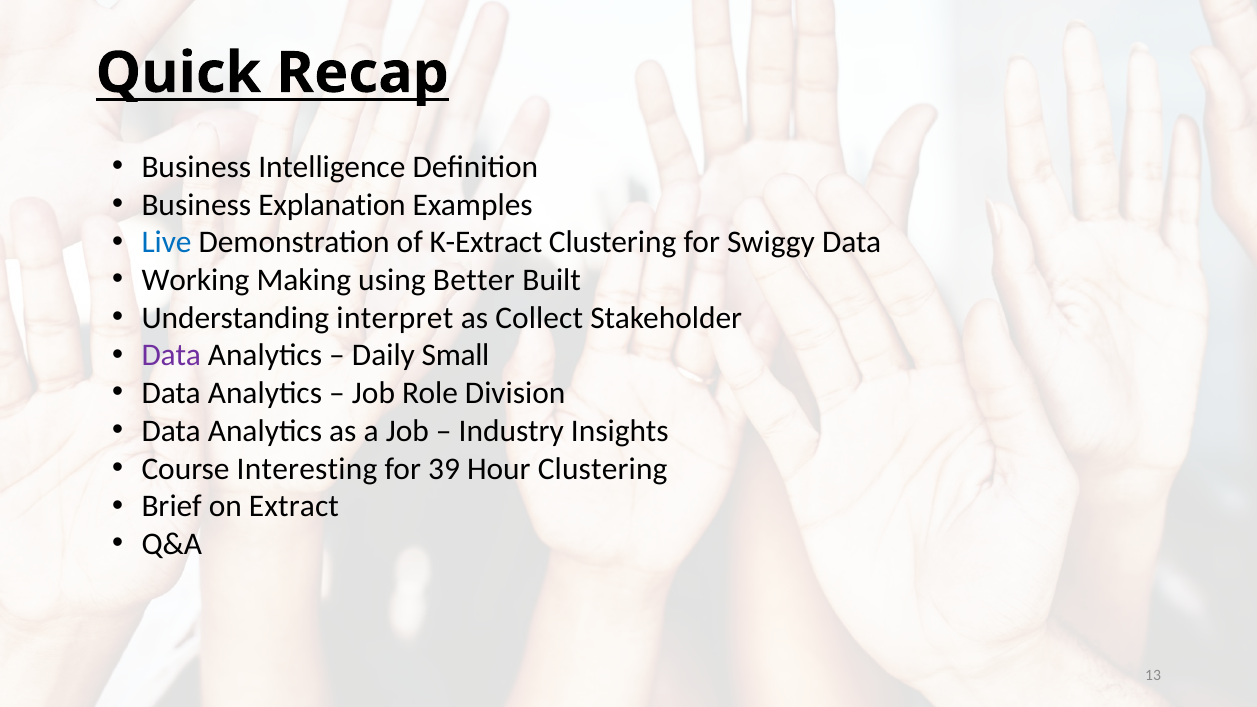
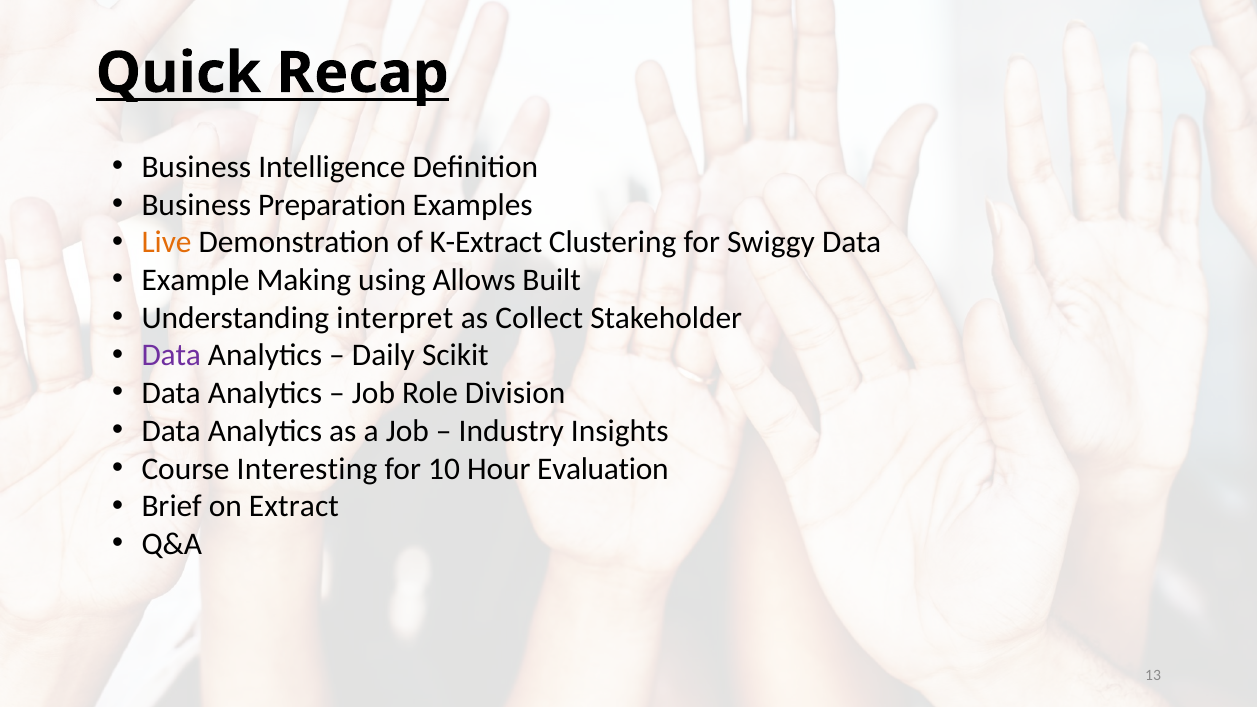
Explanation: Explanation -> Preparation
Live colour: blue -> orange
Working: Working -> Example
Better: Better -> Allows
Small: Small -> Scikit
39: 39 -> 10
Hour Clustering: Clustering -> Evaluation
